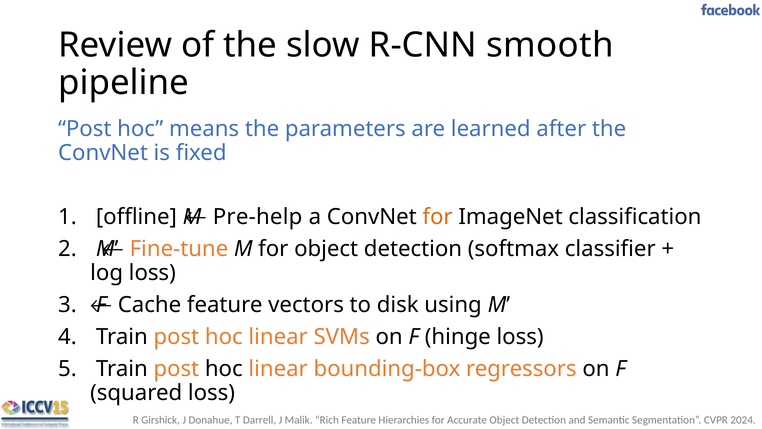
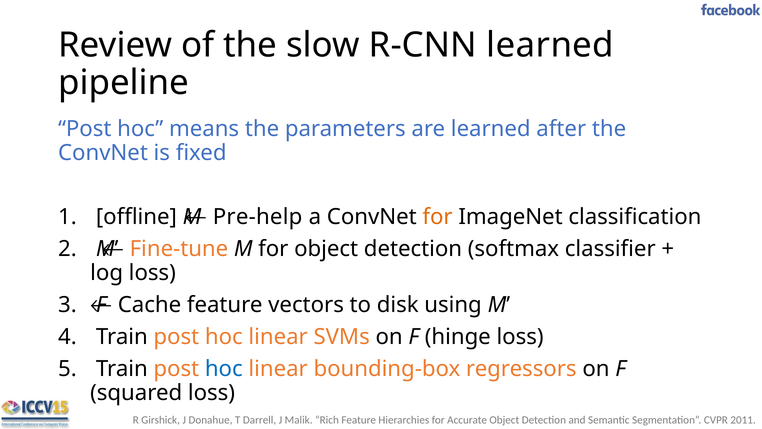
R-CNN smooth: smooth -> learned
hoc at (224, 369) colour: black -> blue
2024: 2024 -> 2011
